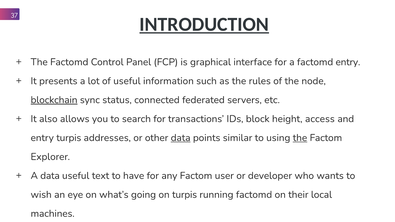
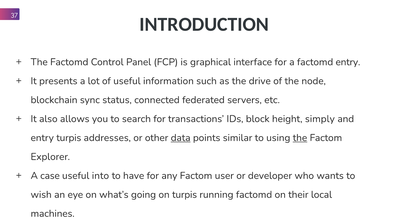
INTRODUCTION underline: present -> none
rules: rules -> drive
blockchain underline: present -> none
access: access -> simply
A data: data -> case
text: text -> into
